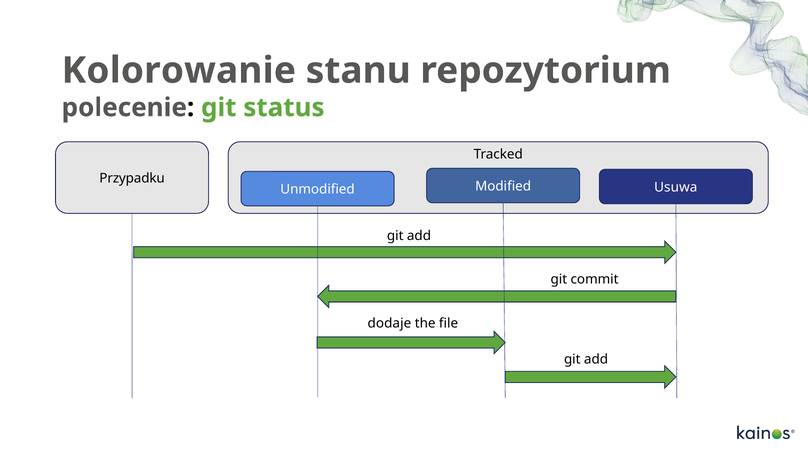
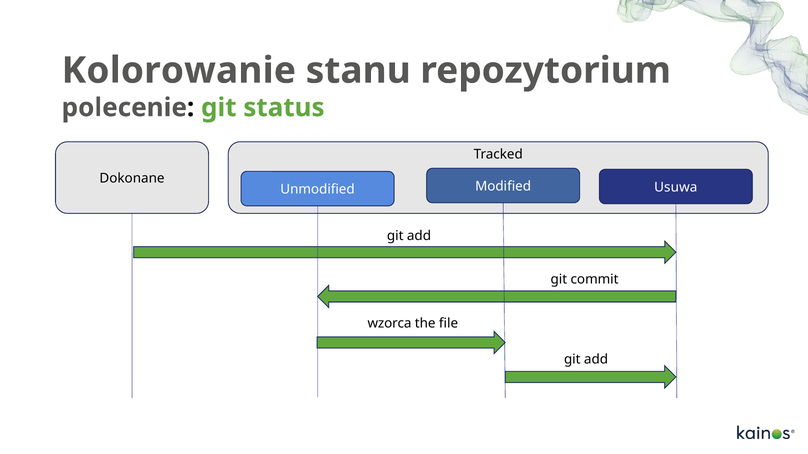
Przypadku: Przypadku -> Dokonane
dodaje: dodaje -> wzorca
